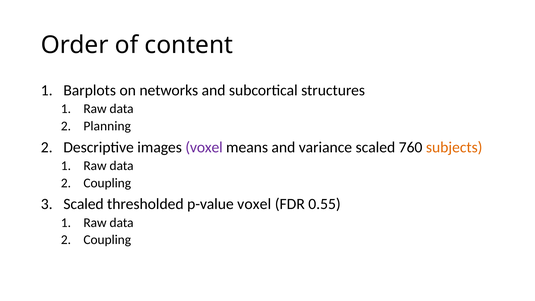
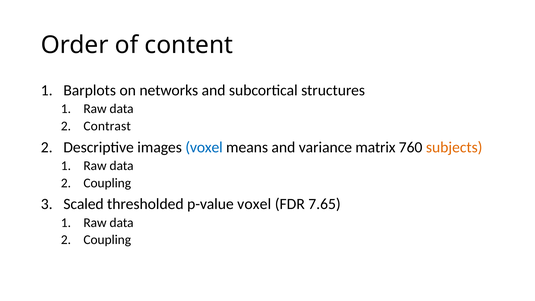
Planning: Planning -> Contrast
voxel at (204, 147) colour: purple -> blue
variance scaled: scaled -> matrix
0.55: 0.55 -> 7.65
